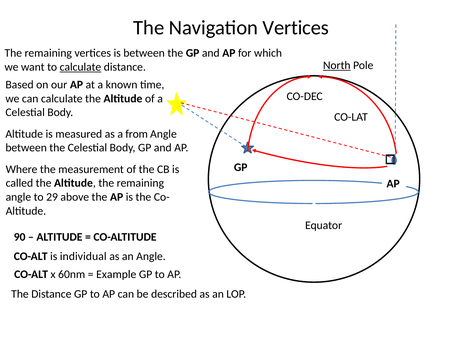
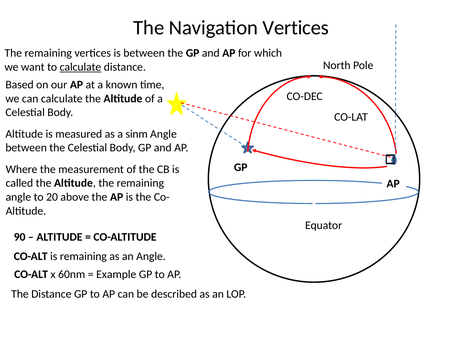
North underline: present -> none
from: from -> sinm
29: 29 -> 20
is individual: individual -> remaining
